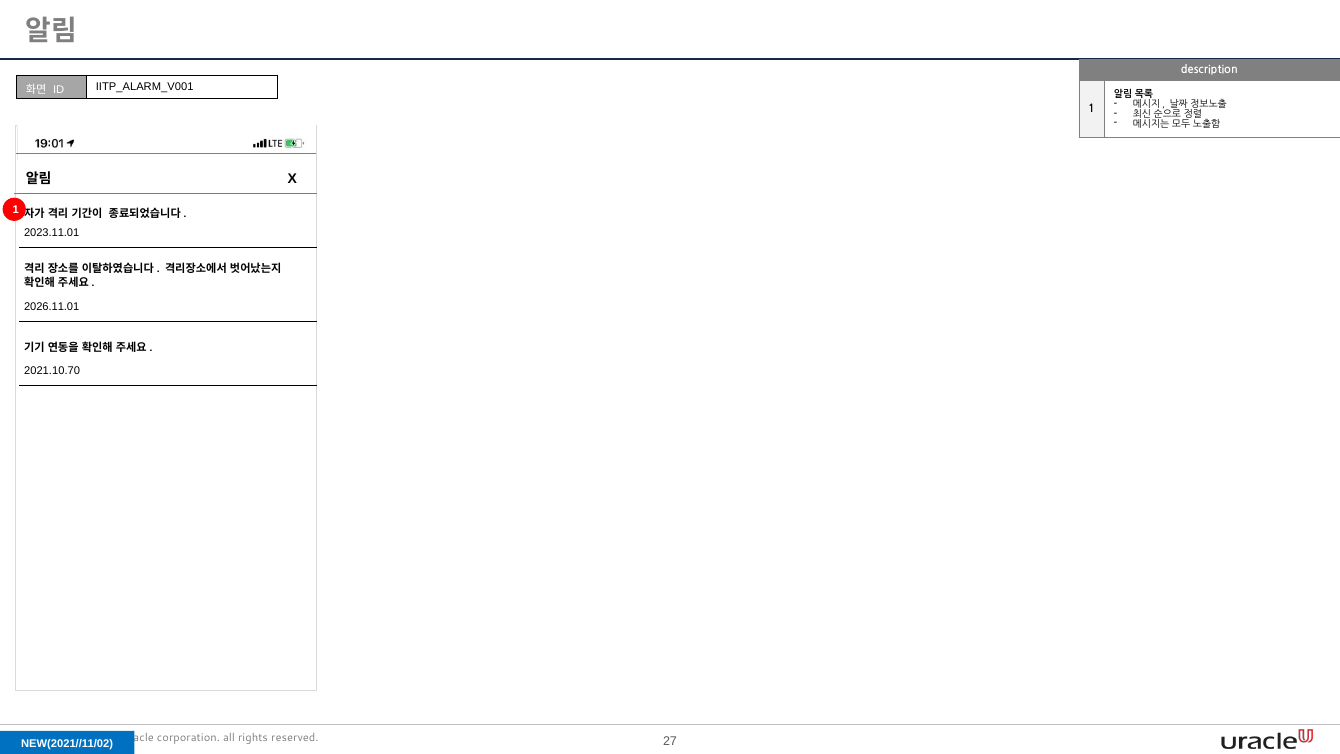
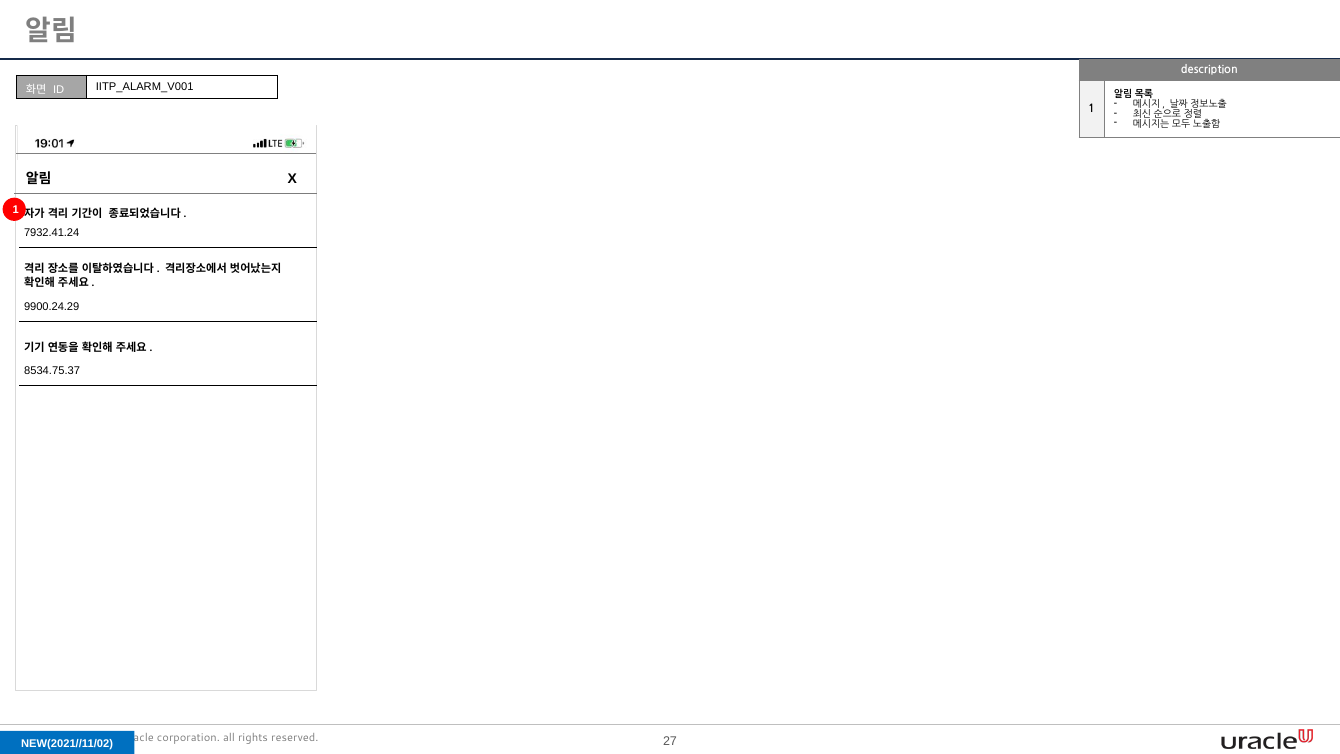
2023.11.01: 2023.11.01 -> 7932.41.24
2026.11.01: 2026.11.01 -> 9900.24.29
2021.10.70: 2021.10.70 -> 8534.75.37
